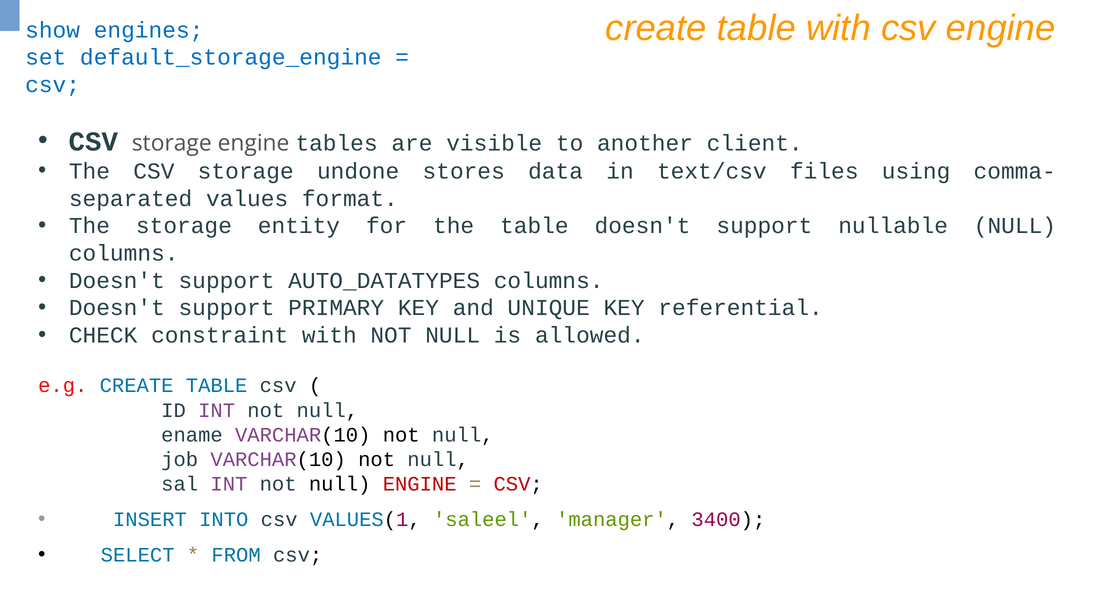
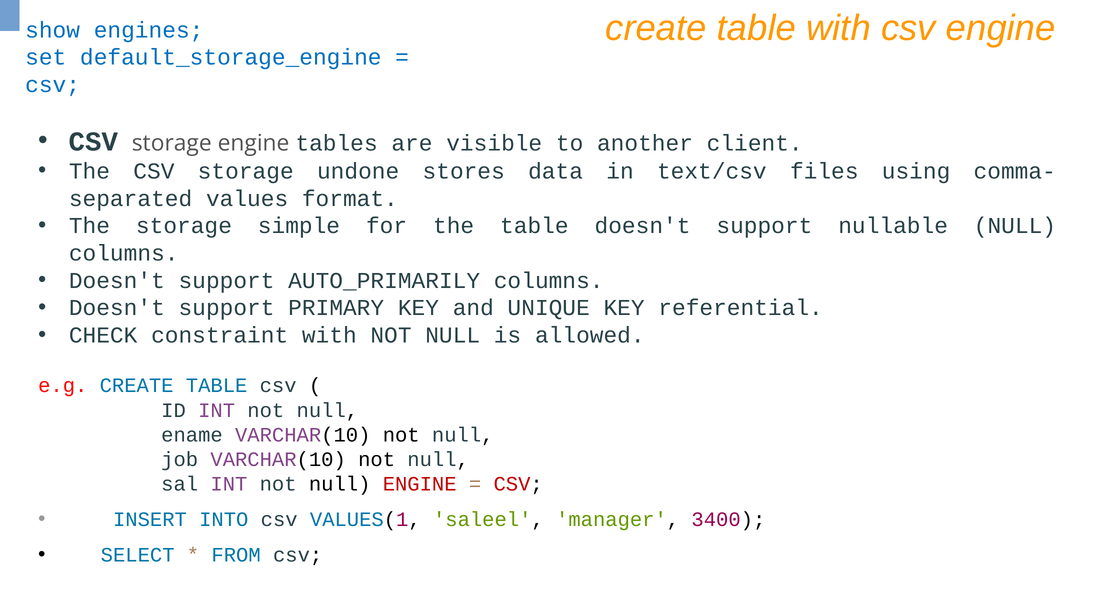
entity: entity -> simple
AUTO_DATATYPES: AUTO_DATATYPES -> AUTO_PRIMARILY
